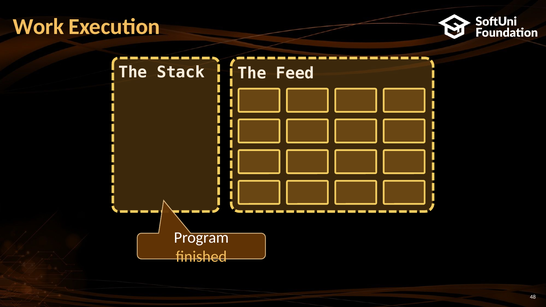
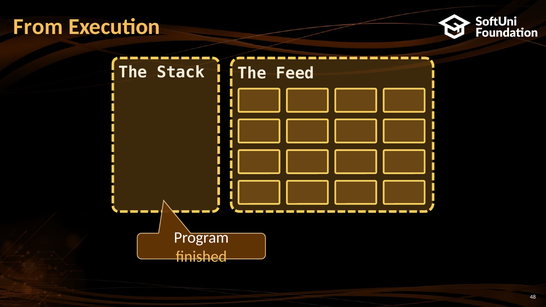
Work: Work -> From
